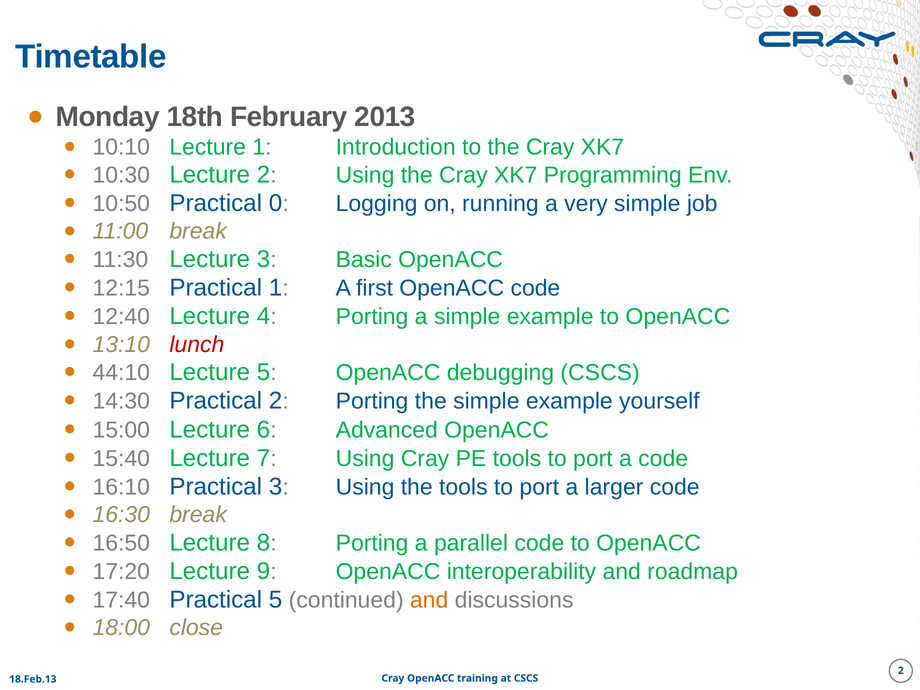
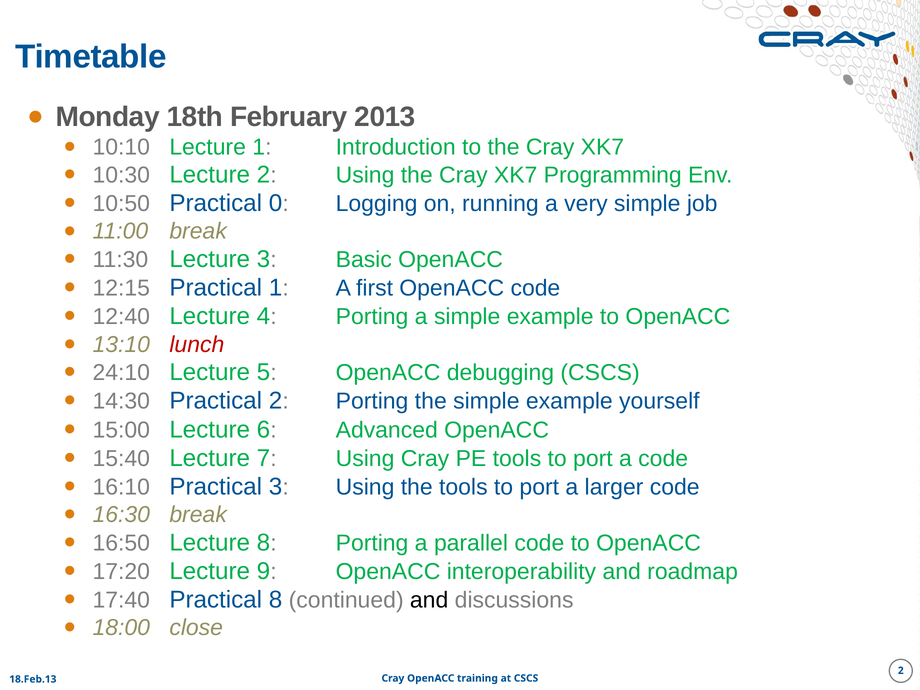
44:10: 44:10 -> 24:10
Practical 5: 5 -> 8
and at (429, 600) colour: orange -> black
